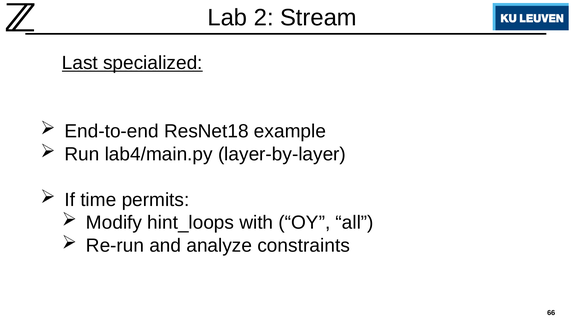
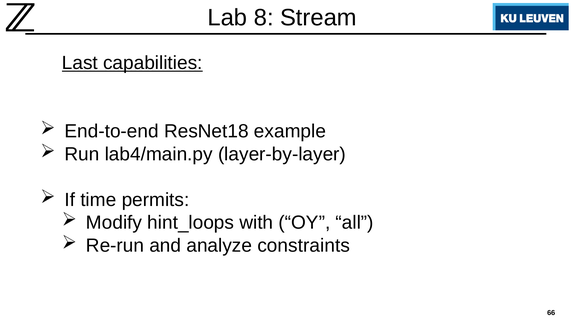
2: 2 -> 8
specialized: specialized -> capabilities
